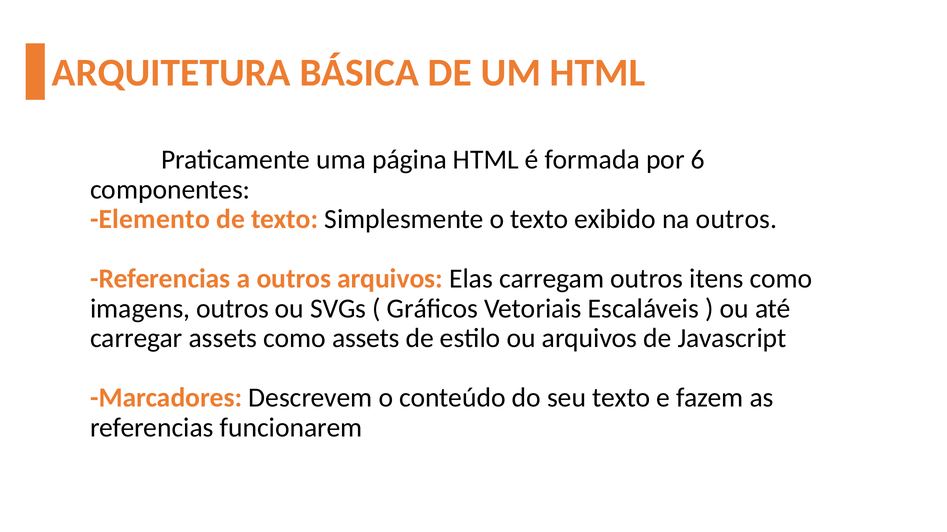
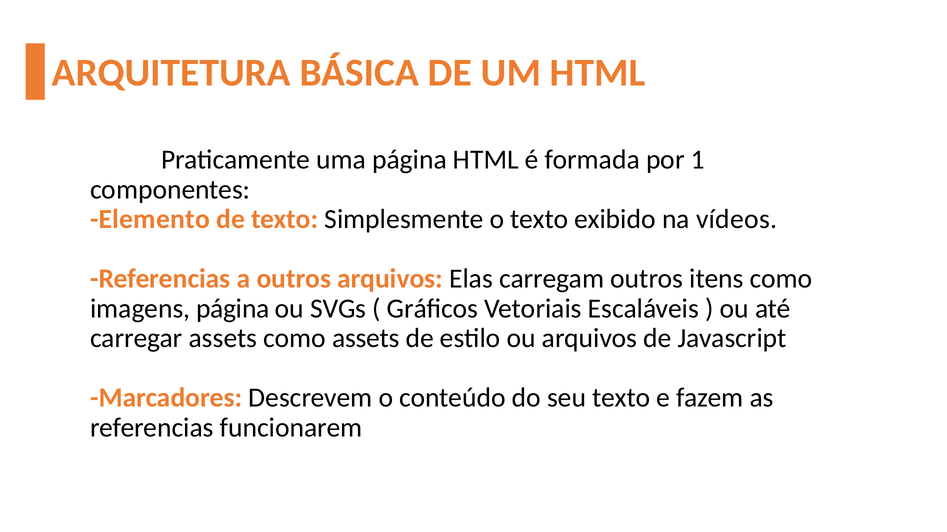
6: 6 -> 1
na outros: outros -> vídeos
imagens outros: outros -> página
